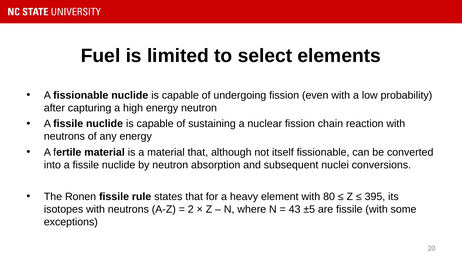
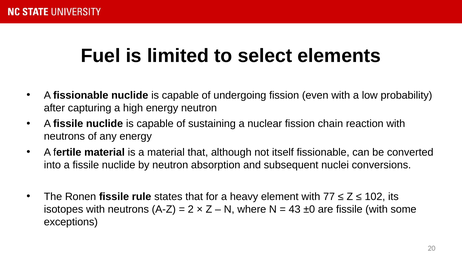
80: 80 -> 77
395: 395 -> 102
±5: ±5 -> ±0
